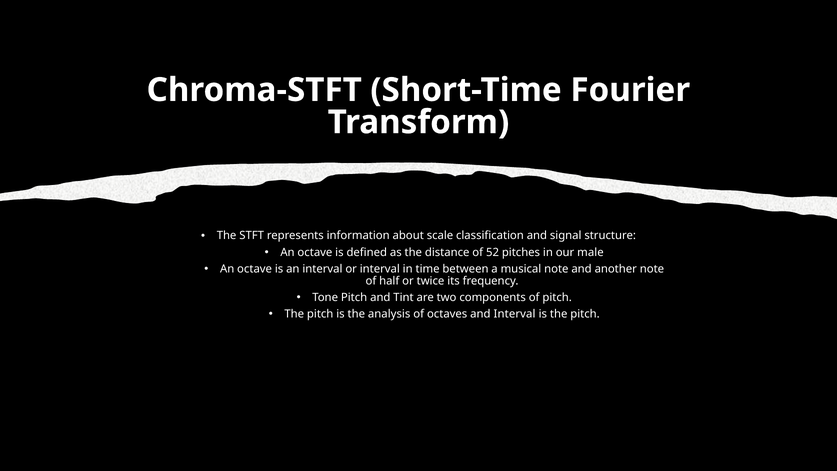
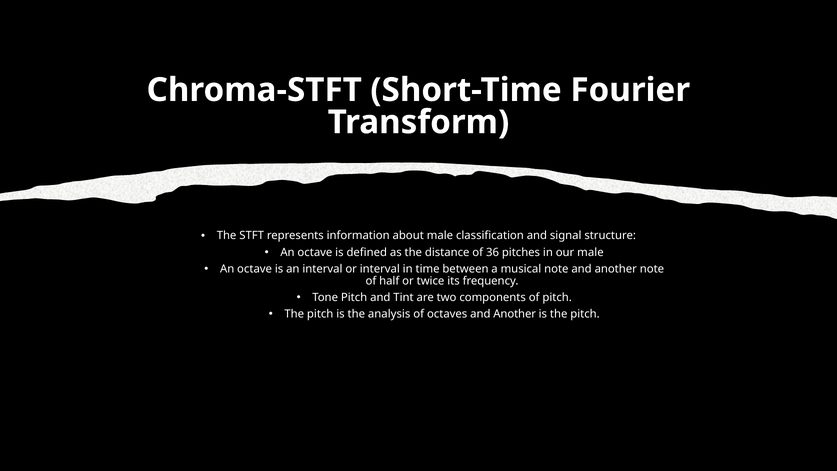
about scale: scale -> male
52: 52 -> 36
octaves and Interval: Interval -> Another
